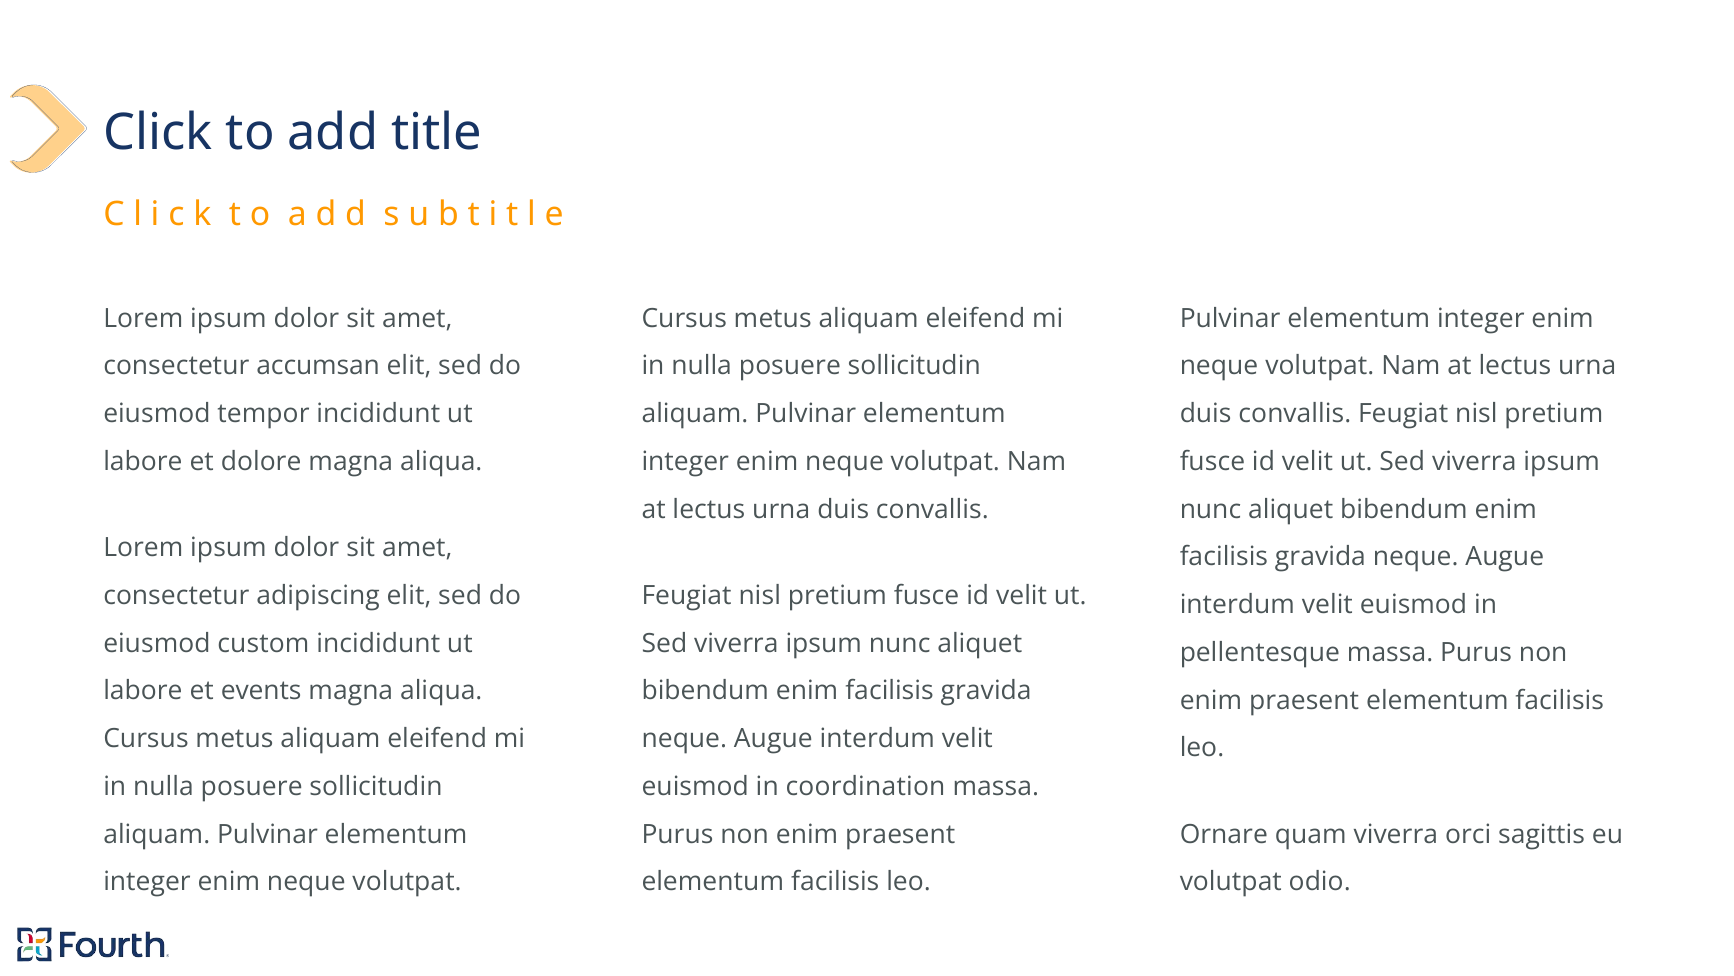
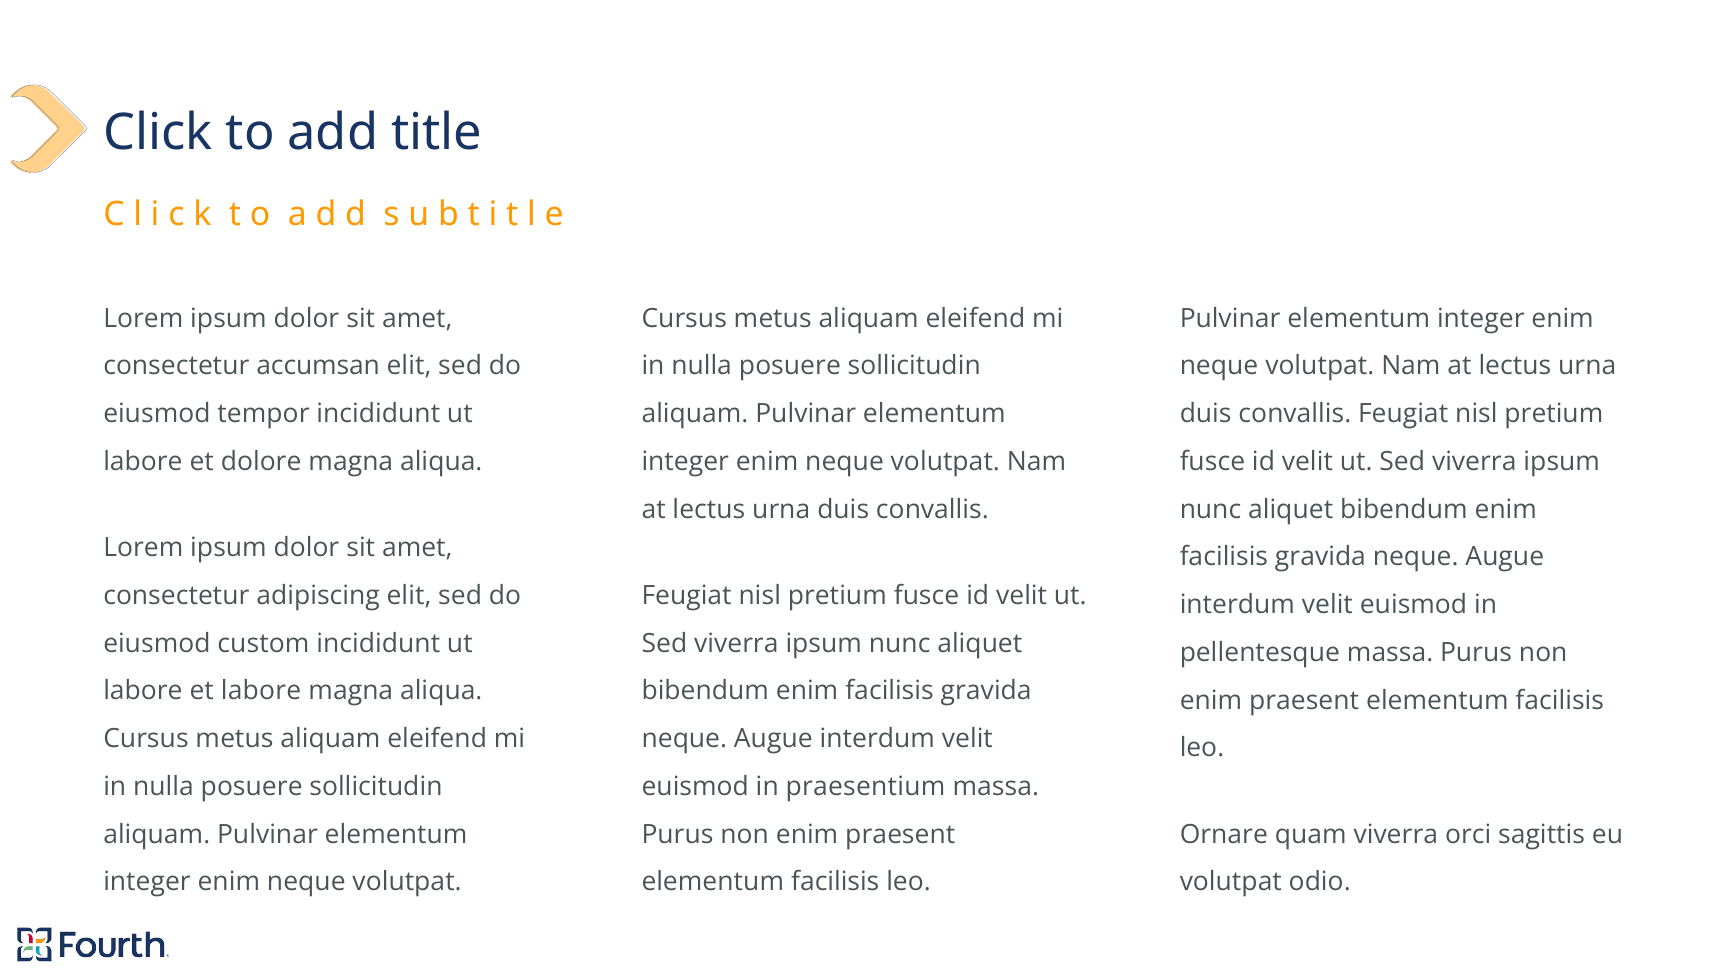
et events: events -> labore
coordination: coordination -> praesentium
